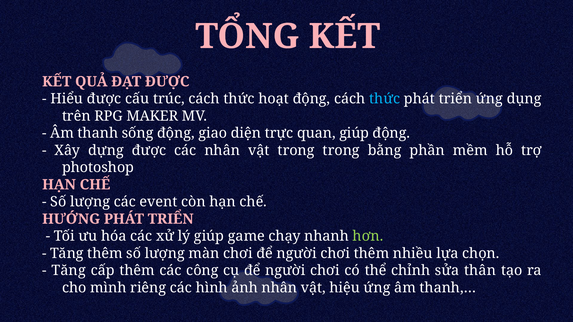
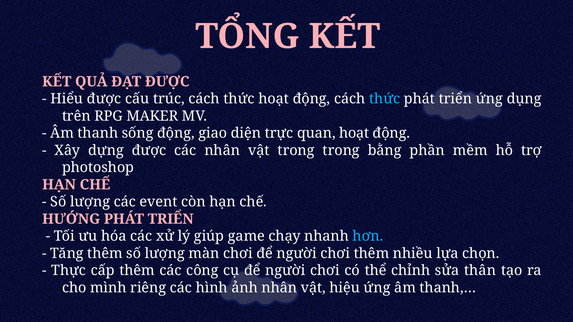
quan giúp: giúp -> hoạt
hơn colour: light green -> light blue
Tăng at (69, 271): Tăng -> Thực
